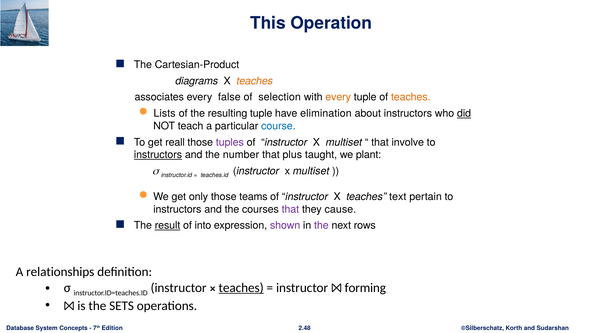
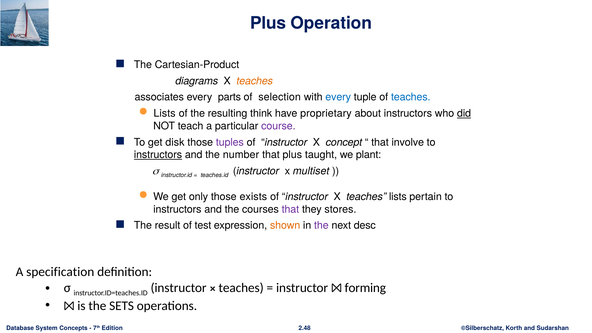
This at (268, 23): This -> Plus
false: false -> parts
every at (338, 97) colour: orange -> blue
teaches at (411, 97) colour: orange -> blue
resulting tuple: tuple -> think
elimination: elimination -> proprietary
course colour: blue -> purple
reall: reall -> disk
of instructor X multiset: multiset -> concept
teams: teams -> exists
teaches text: text -> lists
cause: cause -> stores
result underline: present -> none
into: into -> test
shown colour: purple -> orange
rows: rows -> desc
relationships: relationships -> specification
teaches at (241, 288) underline: present -> none
